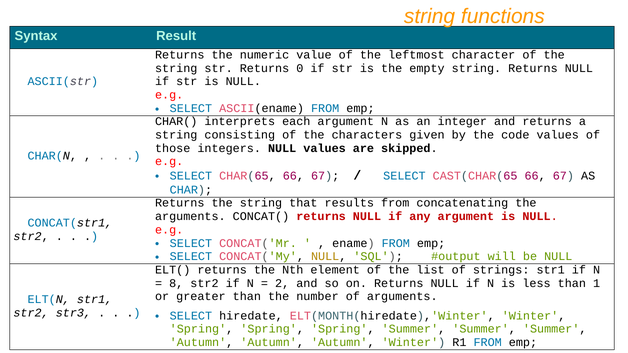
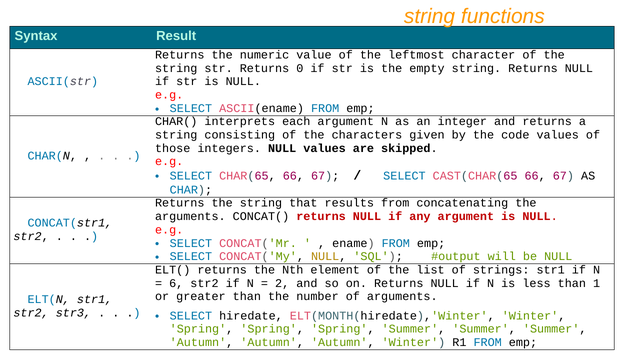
8: 8 -> 6
